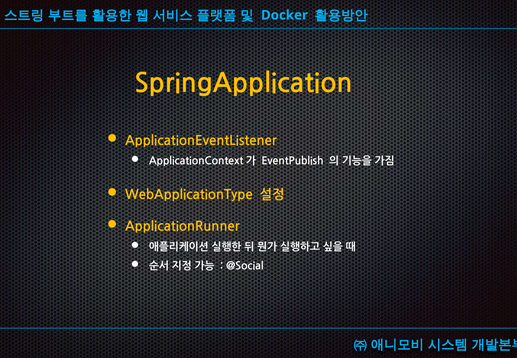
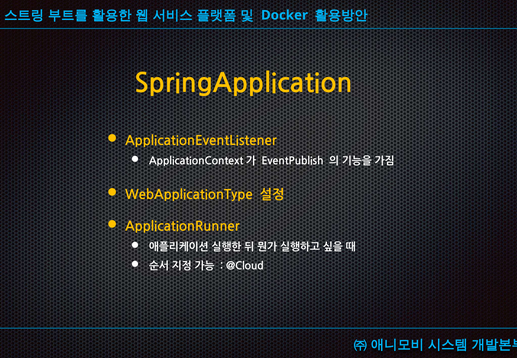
@Social: @Social -> @Cloud
